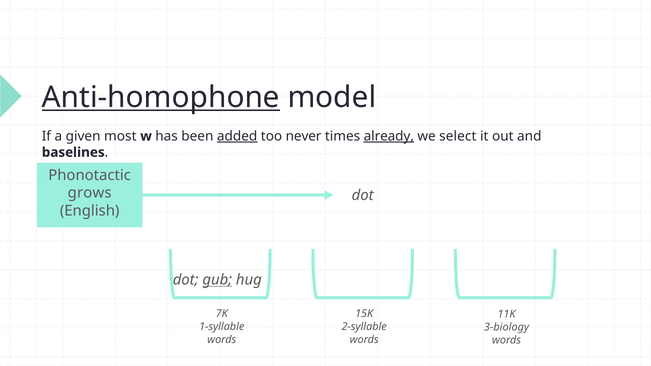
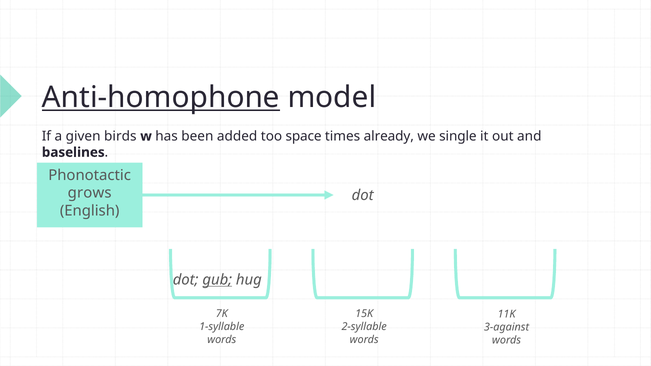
most: most -> birds
added underline: present -> none
never: never -> space
already underline: present -> none
select: select -> single
3-biology: 3-biology -> 3-against
